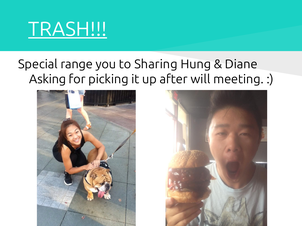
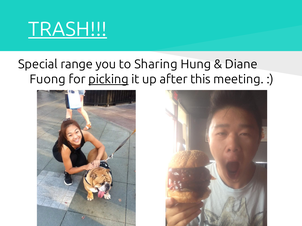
Asking: Asking -> Fuong
picking underline: none -> present
will: will -> this
